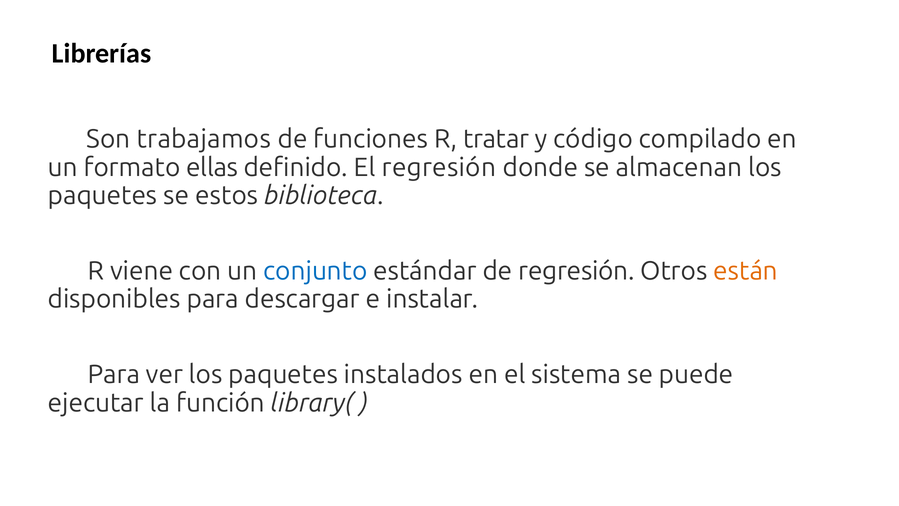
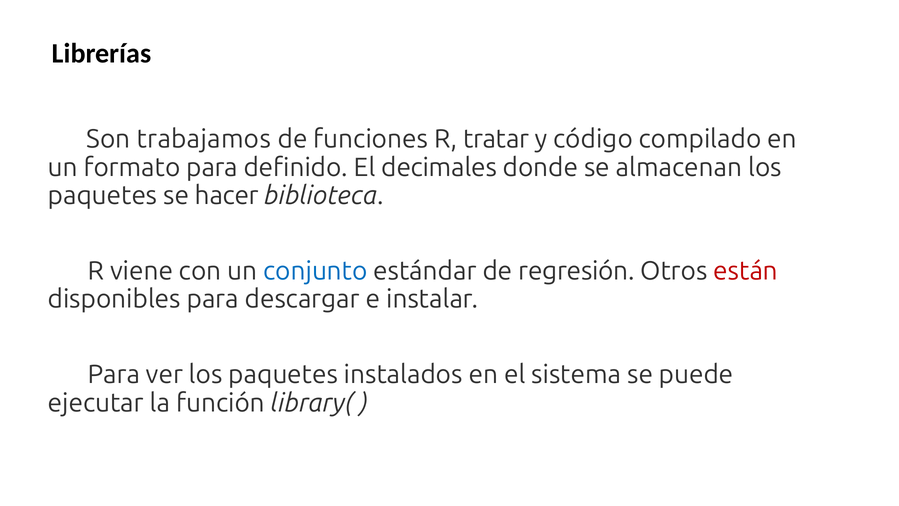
formato ellas: ellas -> para
El regresión: regresión -> decimales
estos: estos -> hacer
están colour: orange -> red
